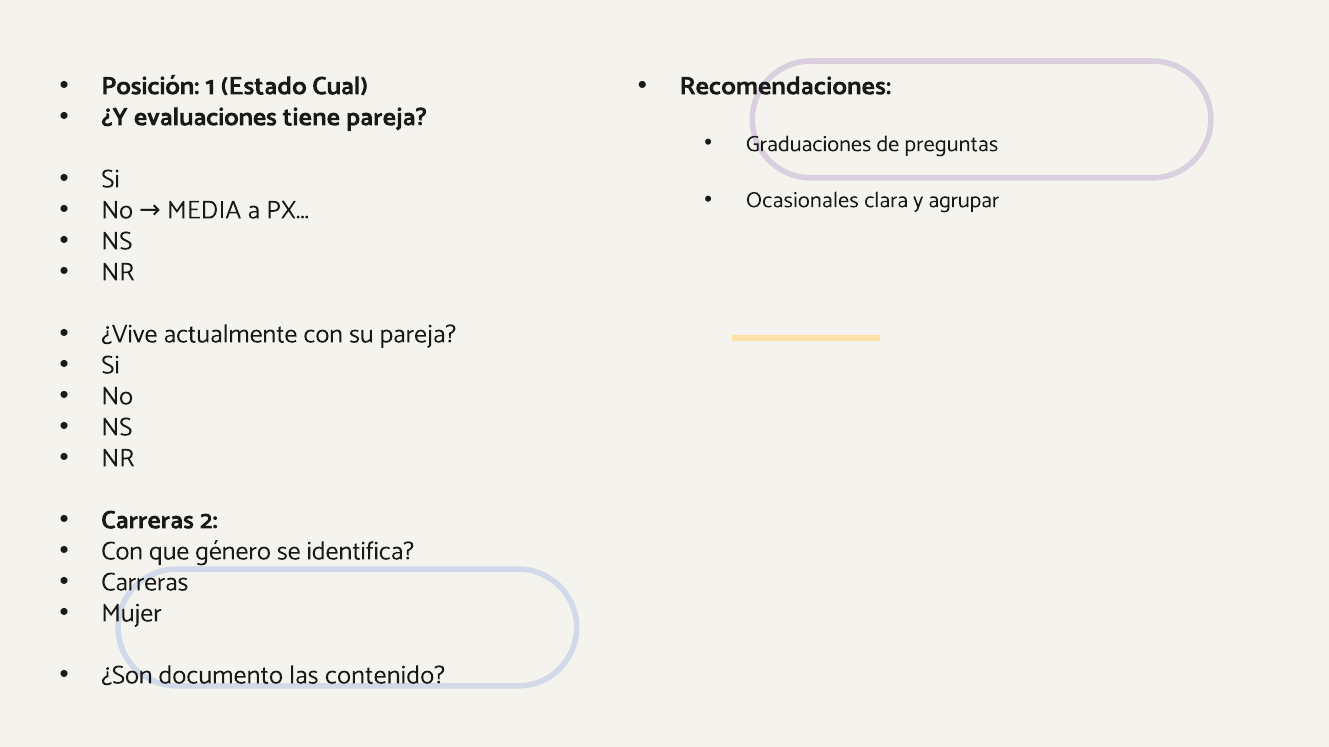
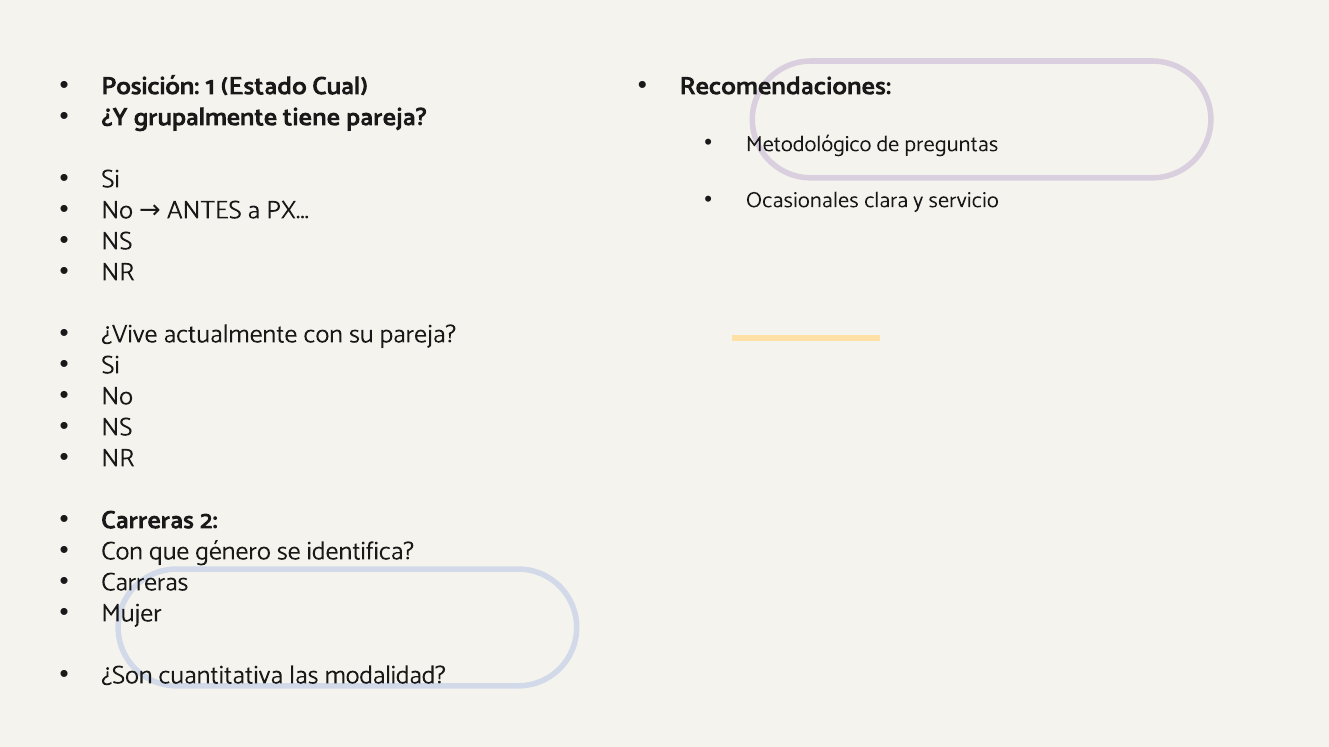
evaluaciones: evaluaciones -> grupalmente
Graduaciones: Graduaciones -> Metodológico
agrupar: agrupar -> servicio
MEDIA: MEDIA -> ANTES
documento: documento -> cuantitativa
contenido: contenido -> modalidad
